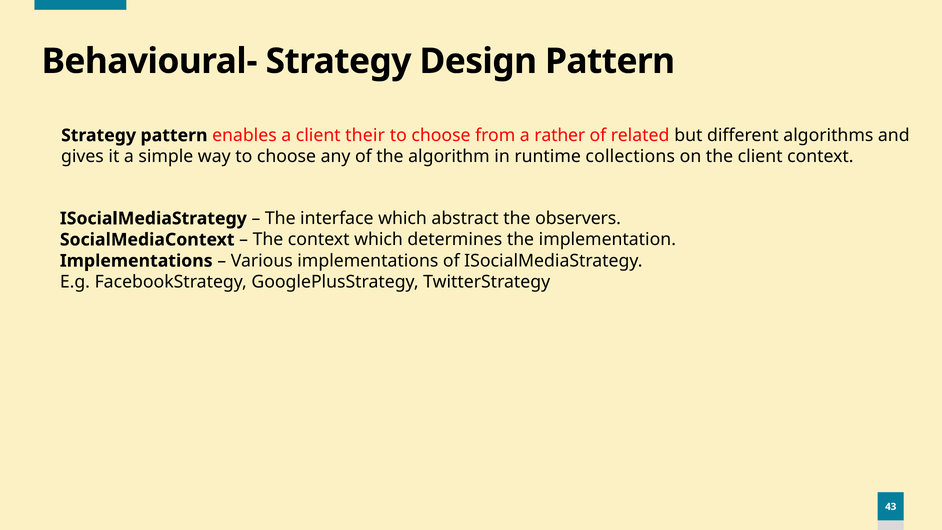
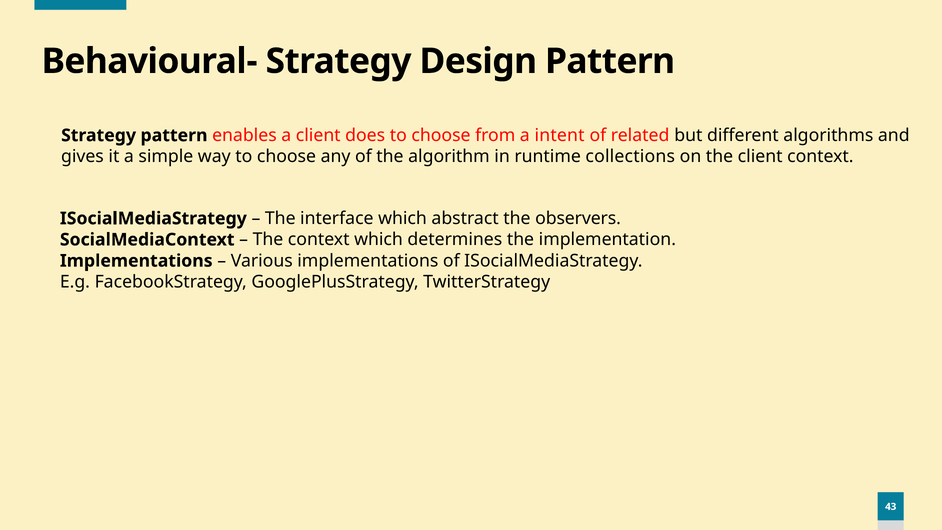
their: their -> does
rather: rather -> intent
